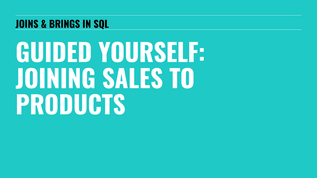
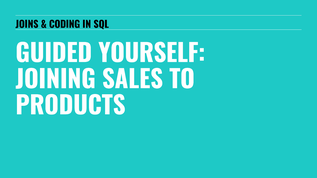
BRINGS: BRINGS -> CODING
